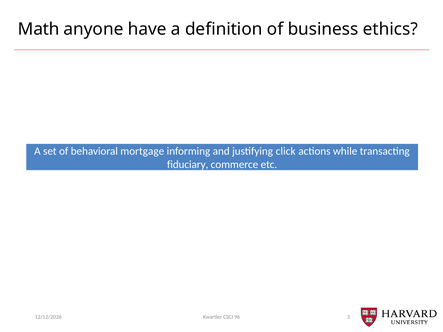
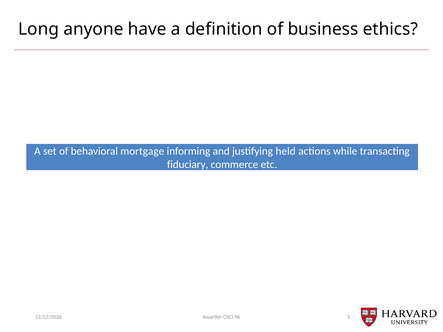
Math: Math -> Long
click: click -> held
